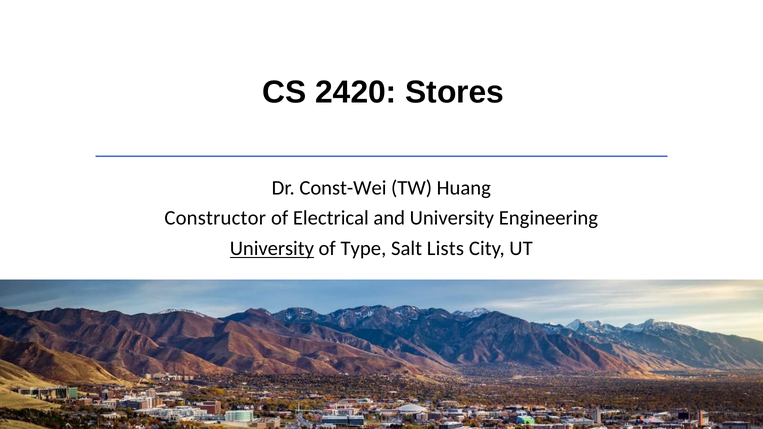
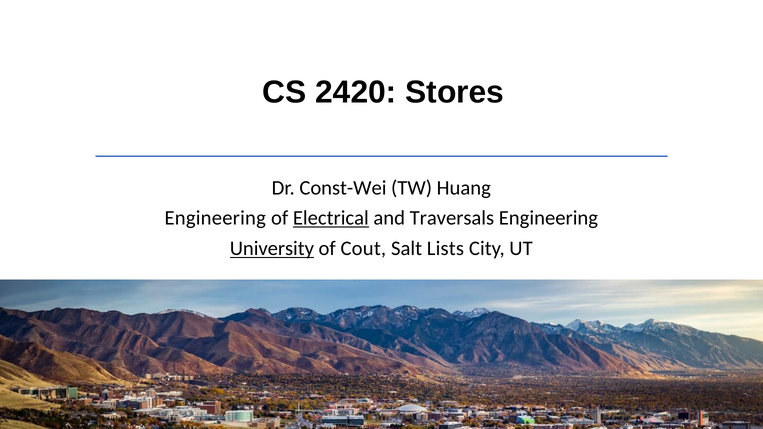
Constructor at (215, 218): Constructor -> Engineering
Electrical underline: none -> present
and University: University -> Traversals
Type: Type -> Cout
